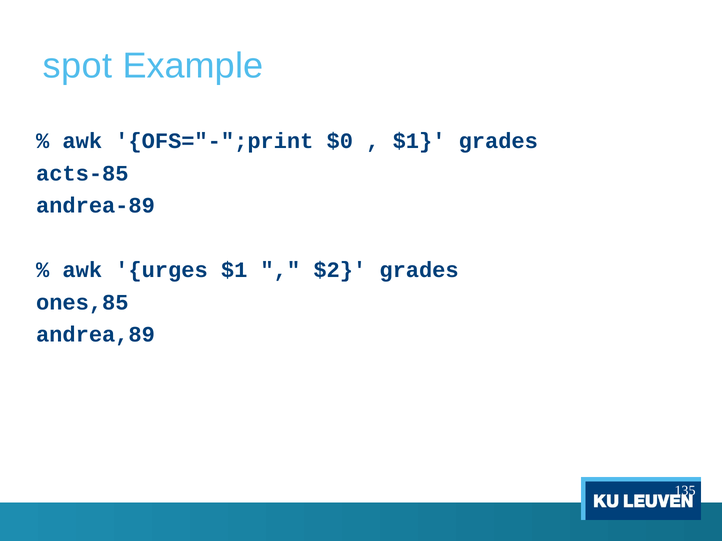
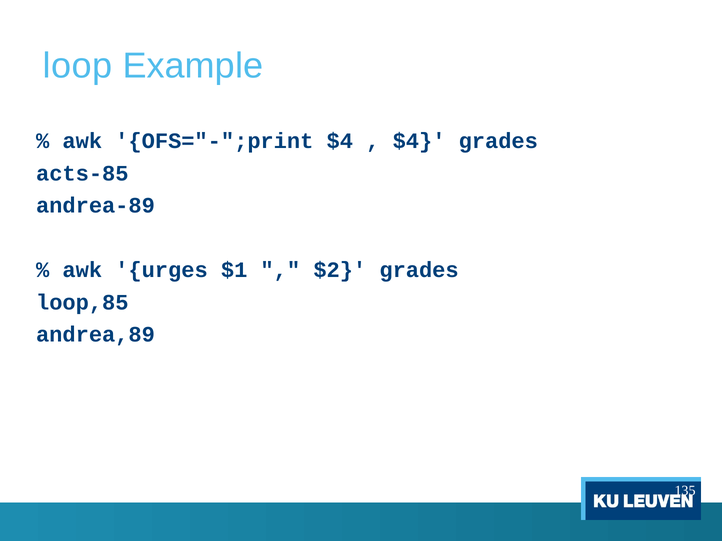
spot: spot -> loop
OFS="-";print $0: $0 -> $4
$1 at (419, 141): $1 -> $4
ones,85: ones,85 -> loop,85
